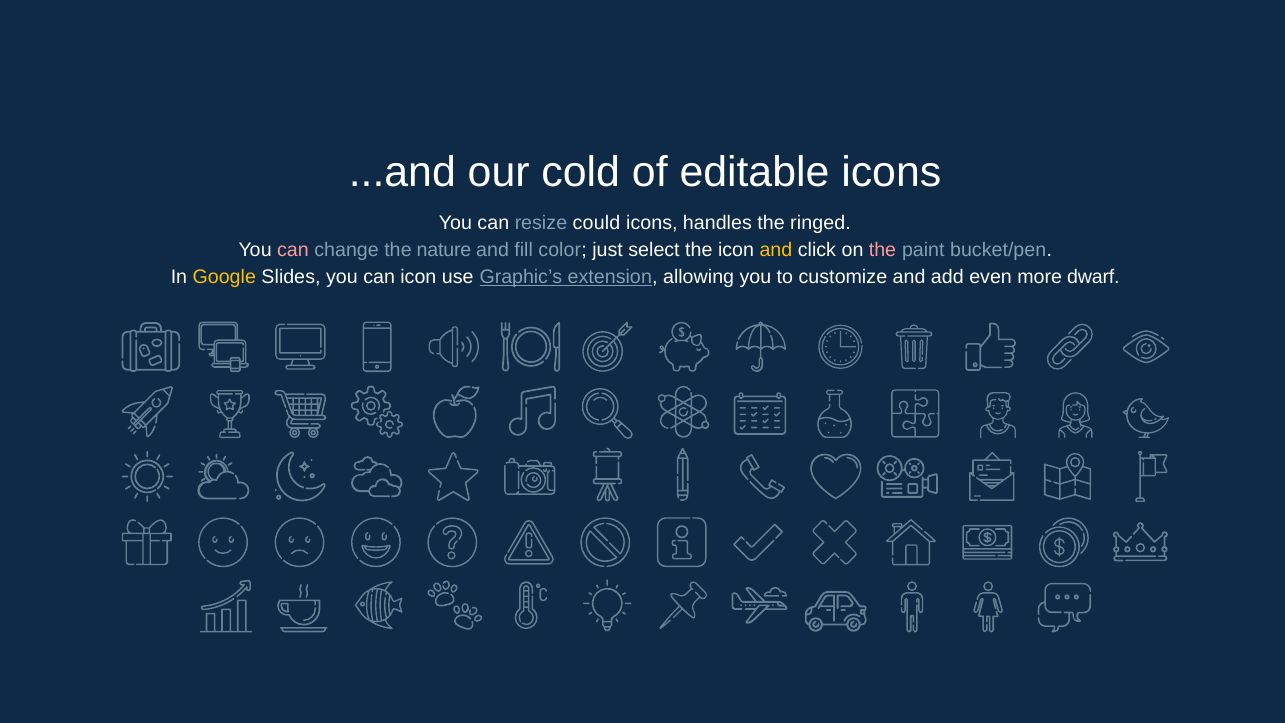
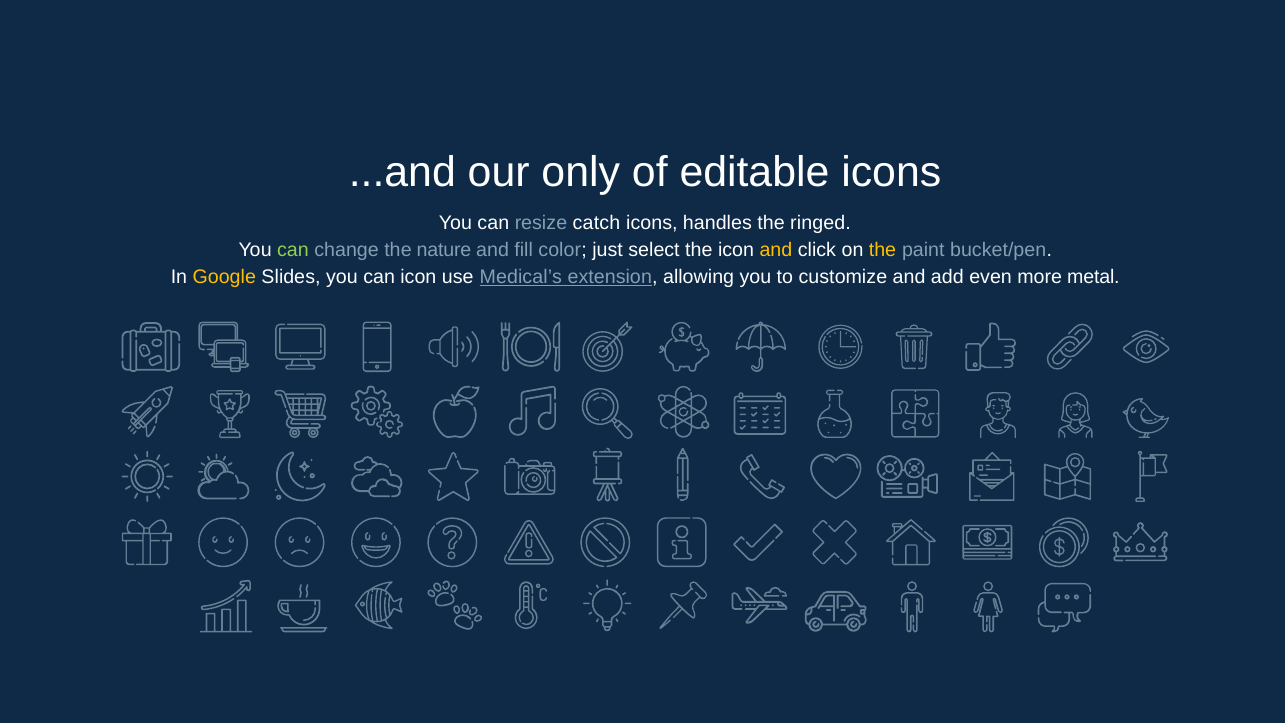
cold: cold -> only
could: could -> catch
can at (293, 250) colour: pink -> light green
the at (882, 250) colour: pink -> yellow
Graphic’s: Graphic’s -> Medical’s
dwarf: dwarf -> metal
